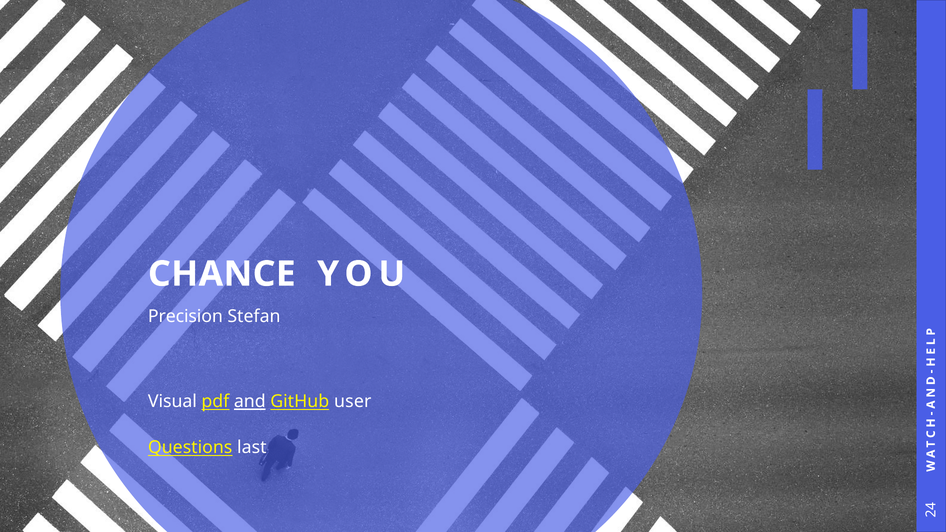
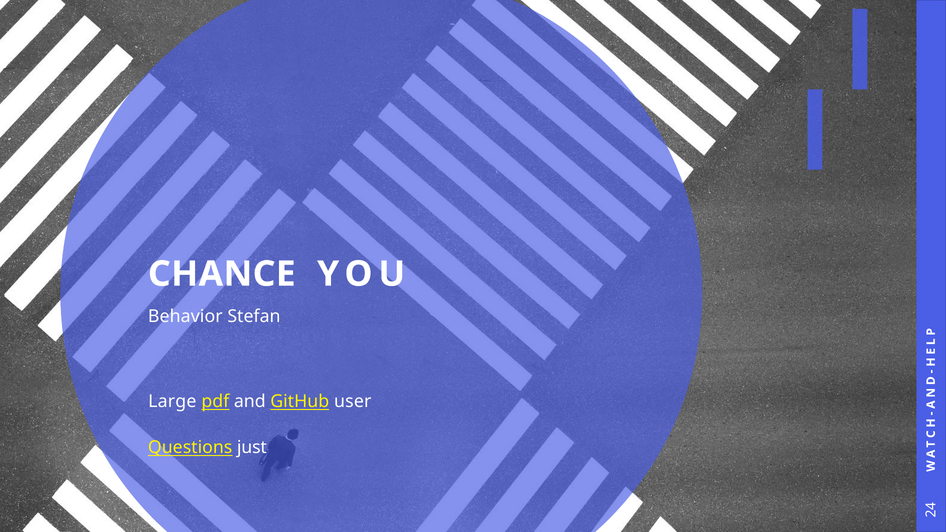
Precision: Precision -> Behavior
Visual: Visual -> Large
and underline: present -> none
last: last -> just
